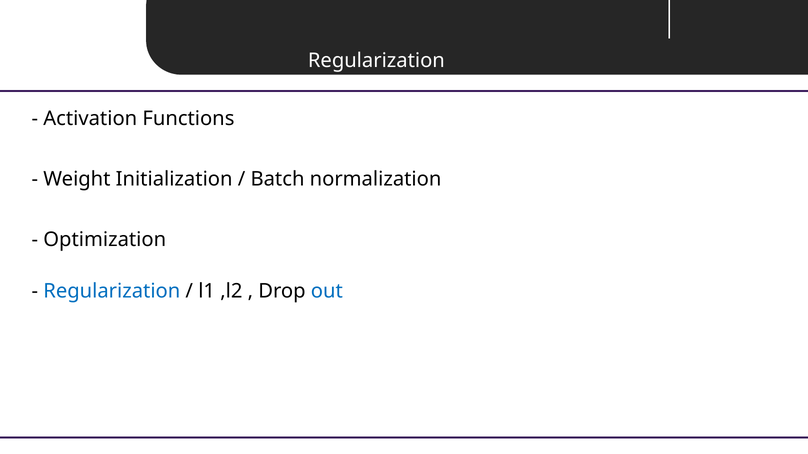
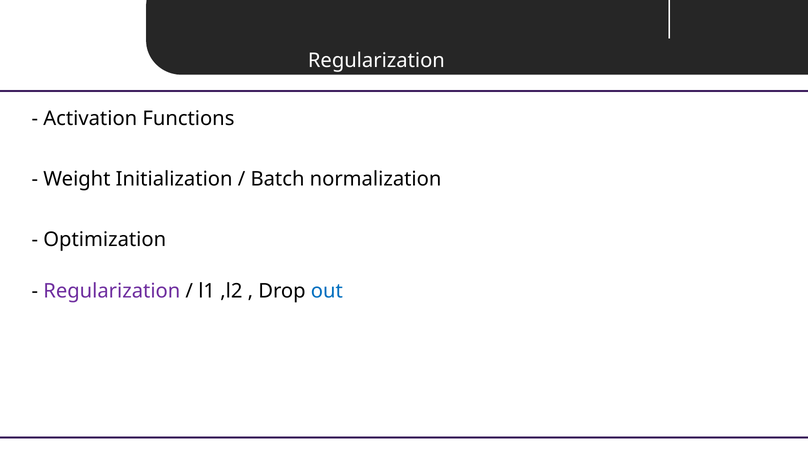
Regularization at (112, 292) colour: blue -> purple
